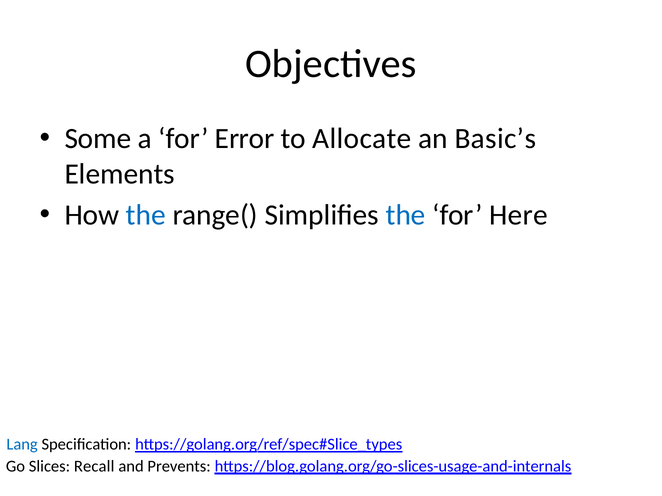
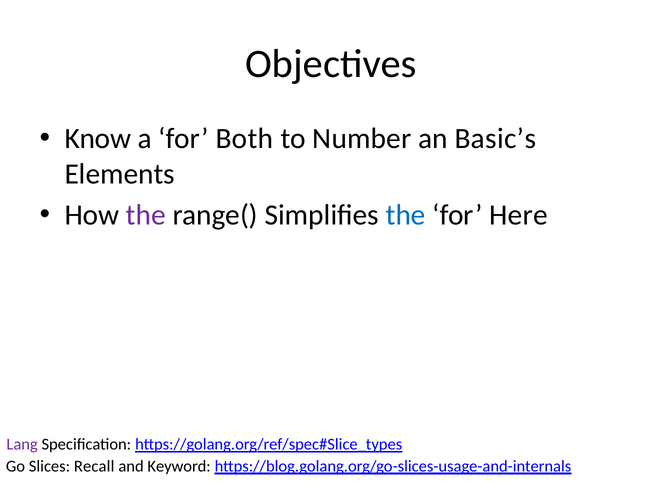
Some: Some -> Know
Error: Error -> Both
Allocate: Allocate -> Number
the at (146, 215) colour: blue -> purple
Lang colour: blue -> purple
Prevents: Prevents -> Keyword
